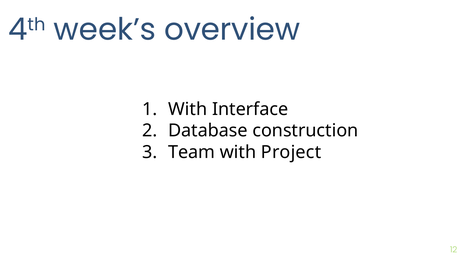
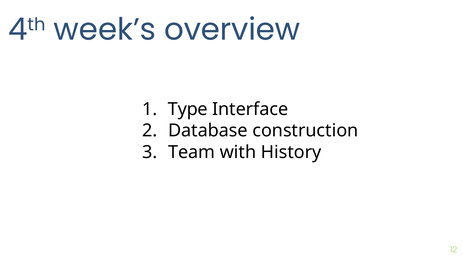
With at (188, 109): With -> Type
Project: Project -> History
